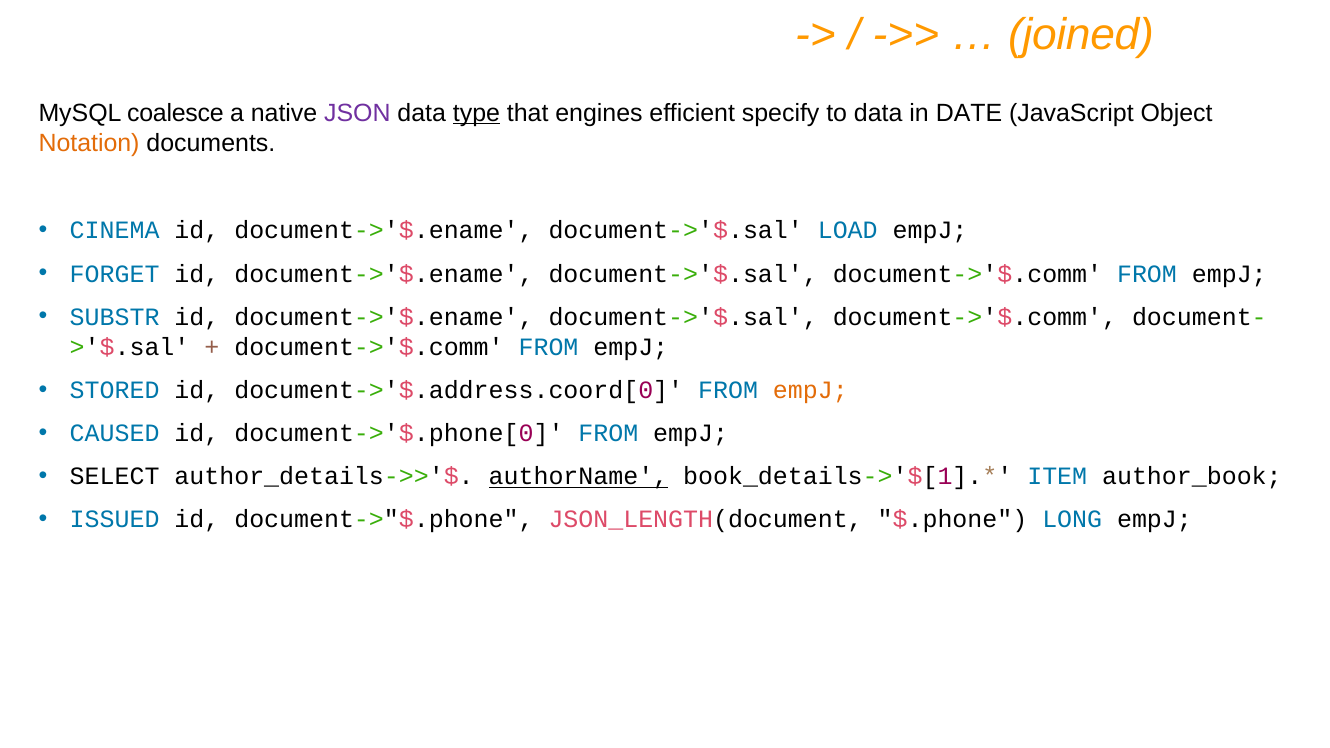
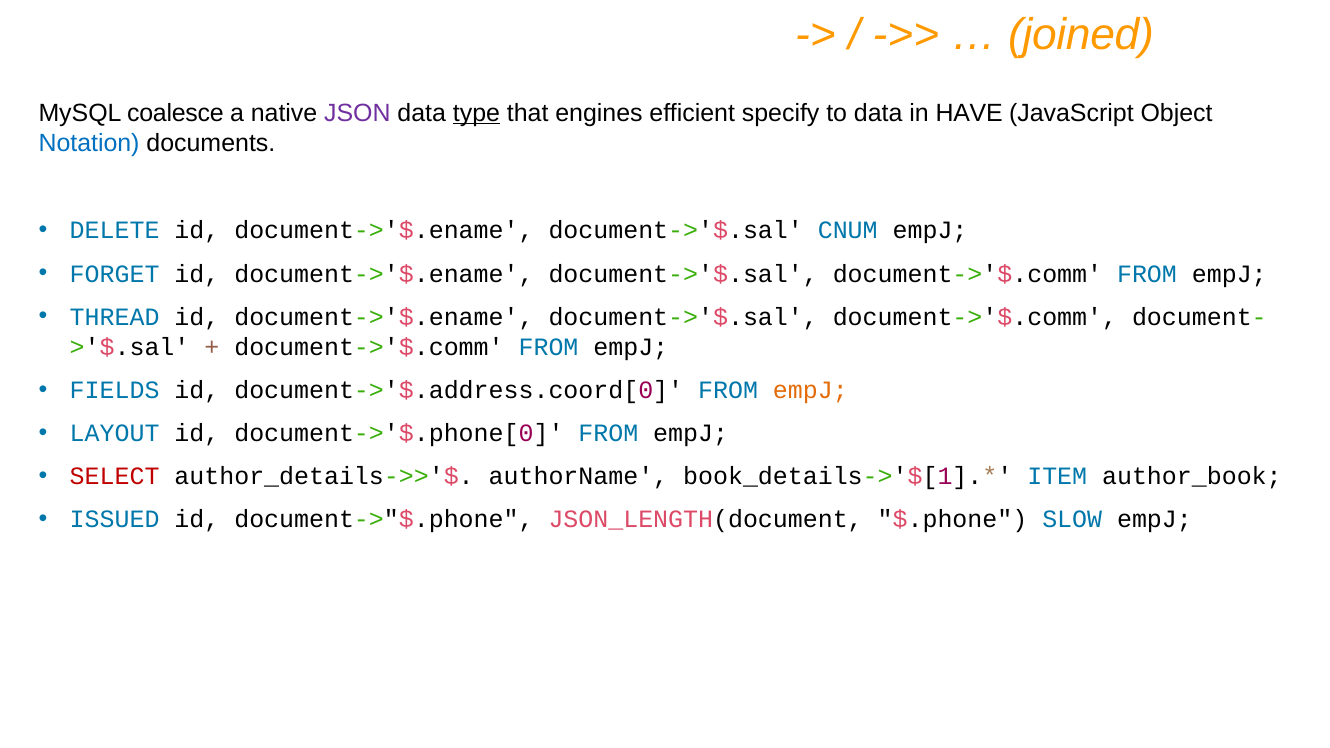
DATE: DATE -> HAVE
Notation colour: orange -> blue
CINEMA: CINEMA -> DELETE
LOAD: LOAD -> CNUM
SUBSTR: SUBSTR -> THREAD
STORED: STORED -> FIELDS
CAUSED: CAUSED -> LAYOUT
SELECT colour: black -> red
authorName underline: present -> none
LONG: LONG -> SLOW
